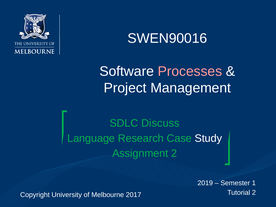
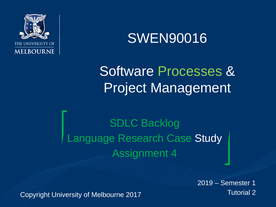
Processes colour: pink -> light green
Discuss: Discuss -> Backlog
Assignment 2: 2 -> 4
